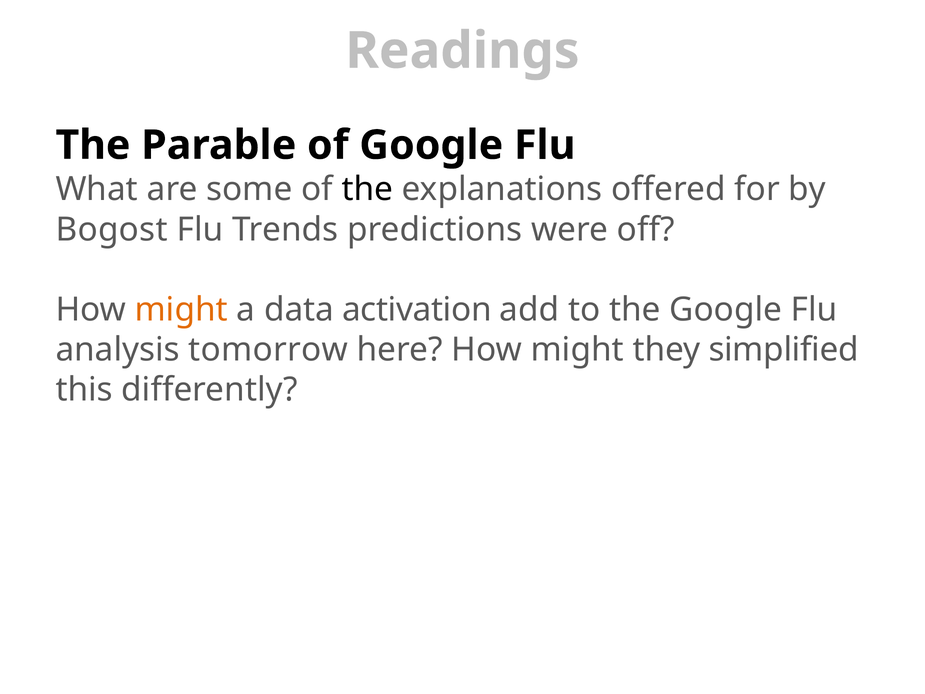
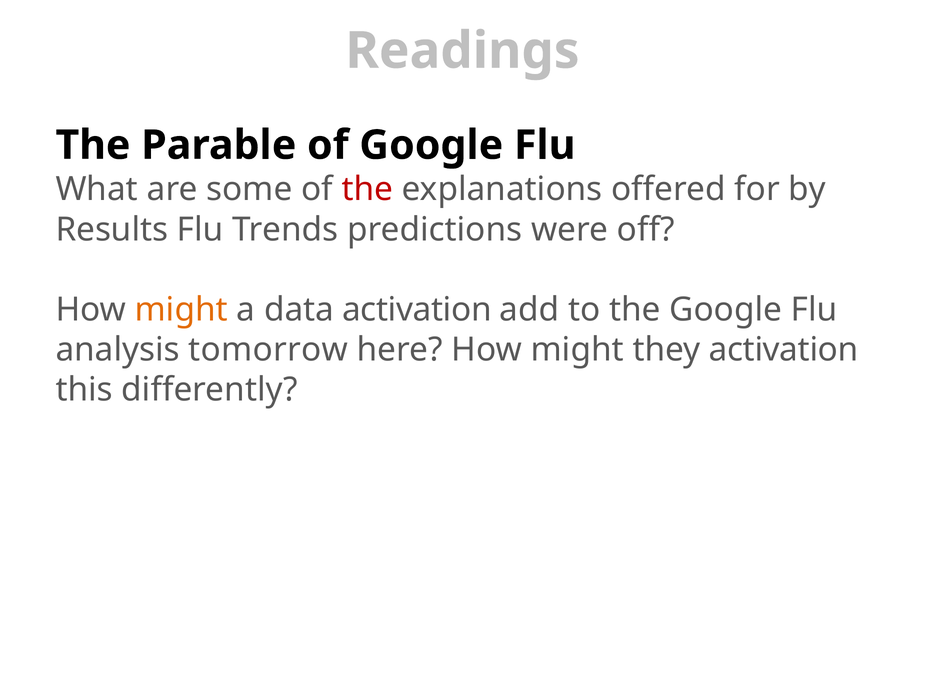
the at (367, 189) colour: black -> red
Bogost: Bogost -> Results
they simplified: simplified -> activation
